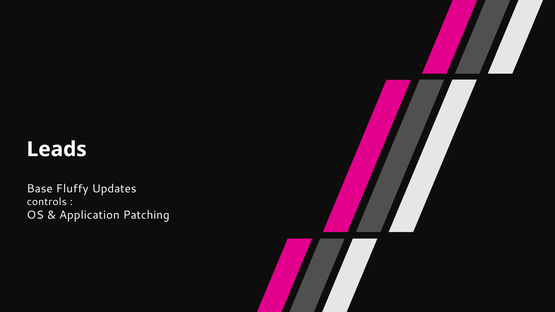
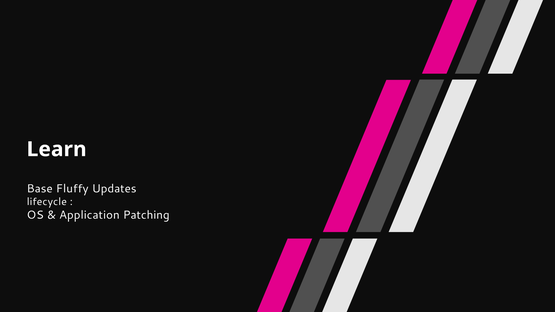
Leads: Leads -> Learn
controls: controls -> lifecycle
